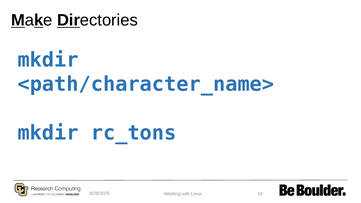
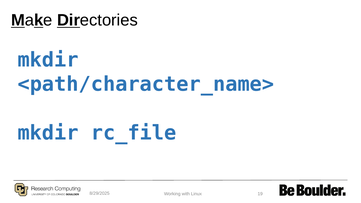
rc_tons: rc_tons -> rc_file
